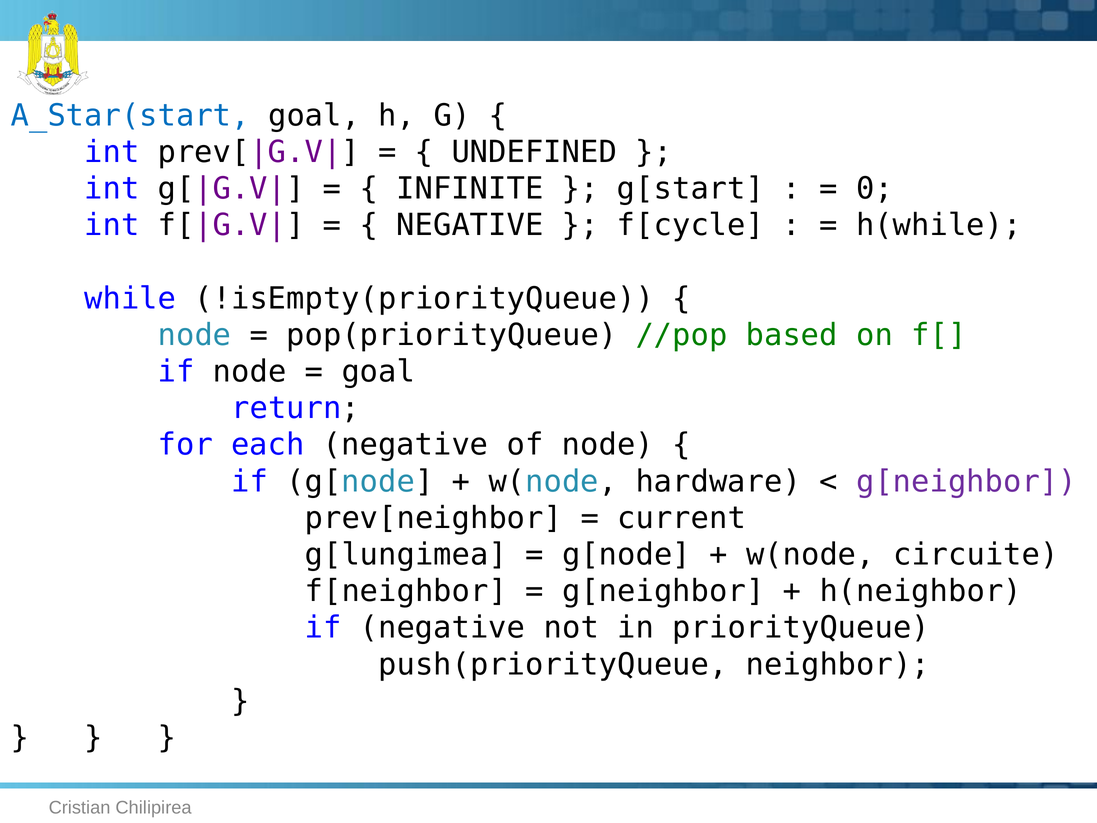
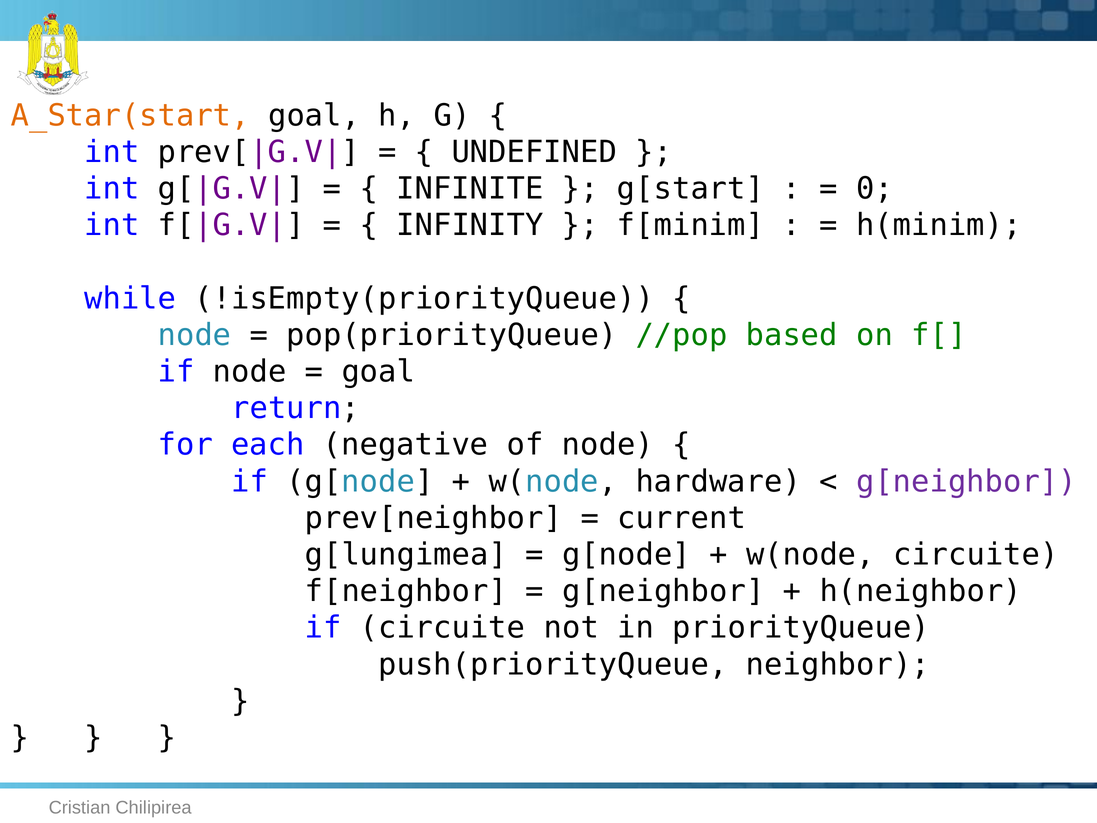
A_Star(start colour: blue -> orange
NEGATIVE at (470, 225): NEGATIVE -> INFINITY
f[cycle: f[cycle -> f[minim
h(while: h(while -> h(minim
if negative: negative -> circuite
